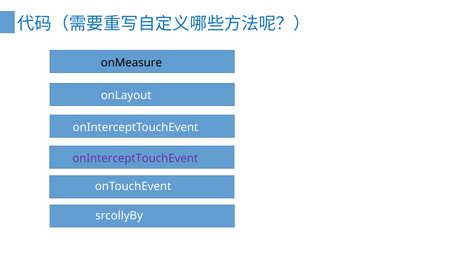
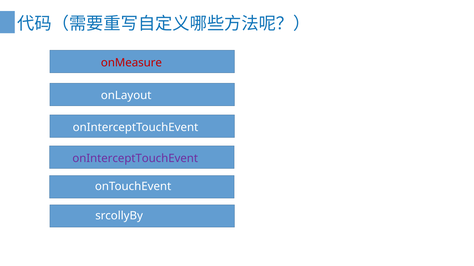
onMeasure colour: black -> red
